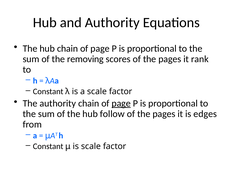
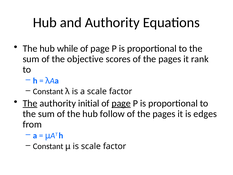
hub chain: chain -> while
removing: removing -> objective
The at (30, 103) underline: none -> present
authority chain: chain -> initial
